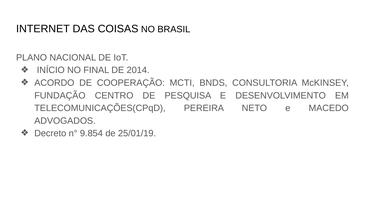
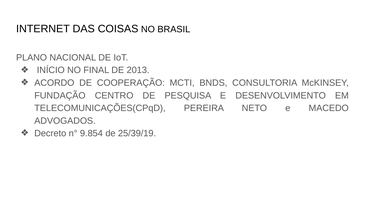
2014: 2014 -> 2013
25/01/19: 25/01/19 -> 25/39/19
